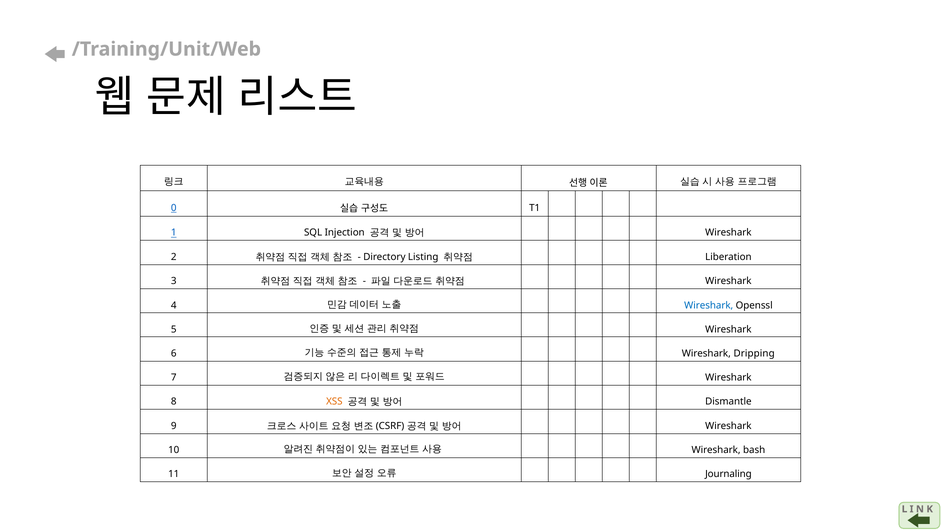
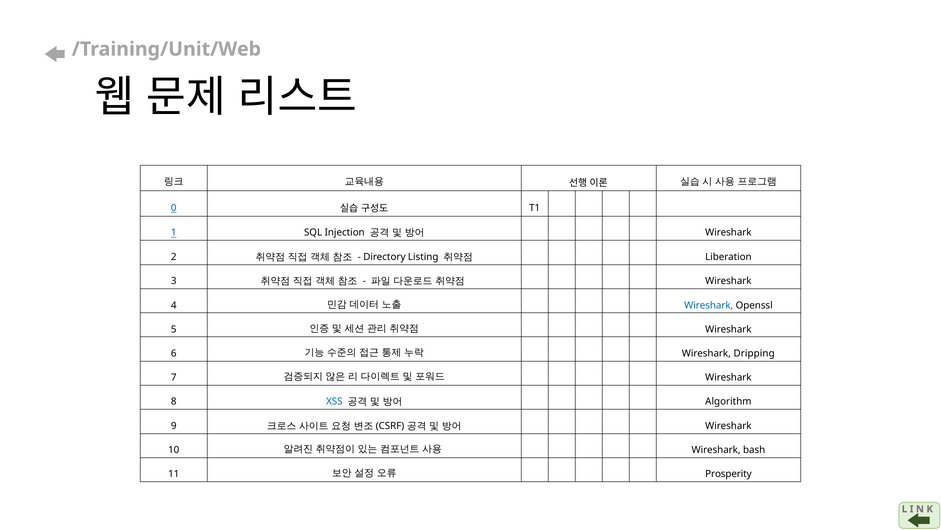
XSS colour: orange -> blue
Dismantle: Dismantle -> Algorithm
Journaling: Journaling -> Prosperity
